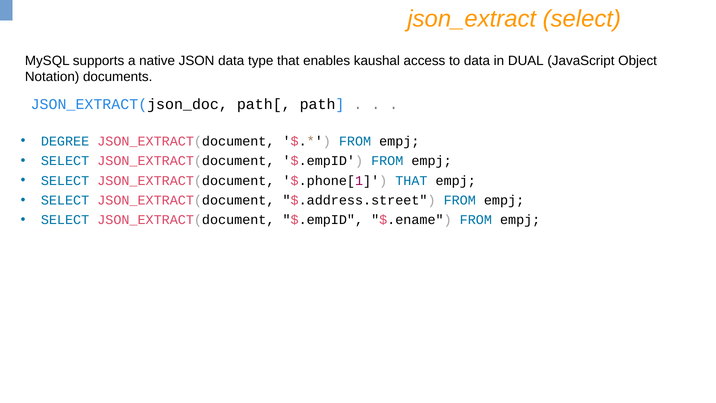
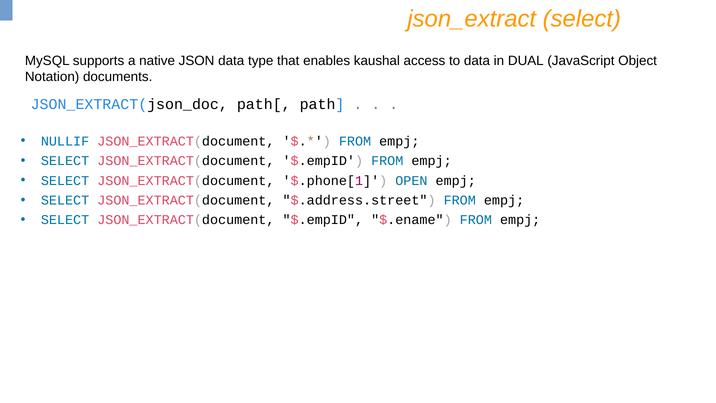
DEGREE: DEGREE -> NULLIF
$.phone[1 THAT: THAT -> OPEN
